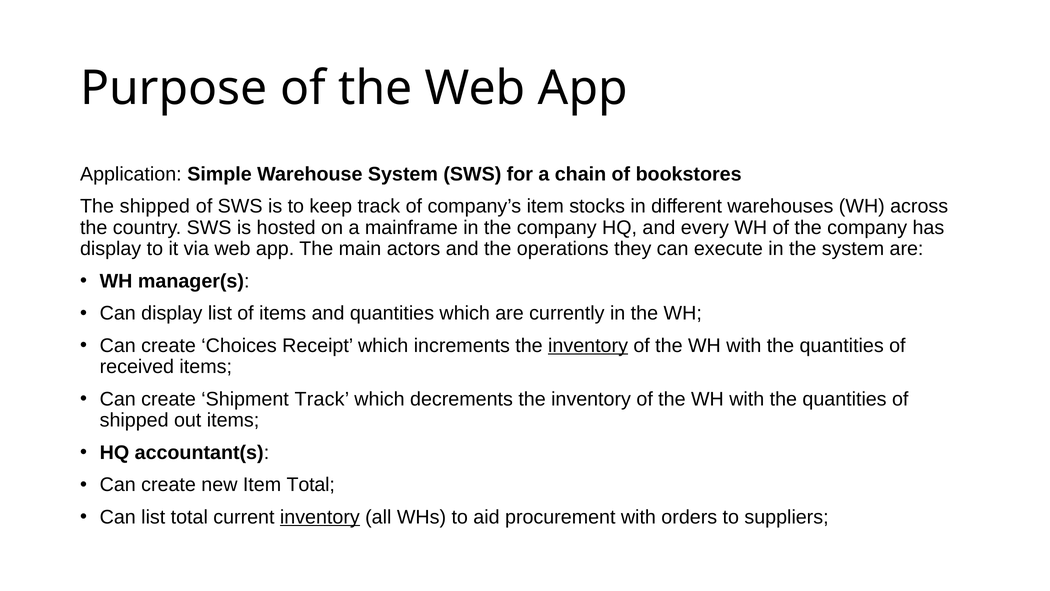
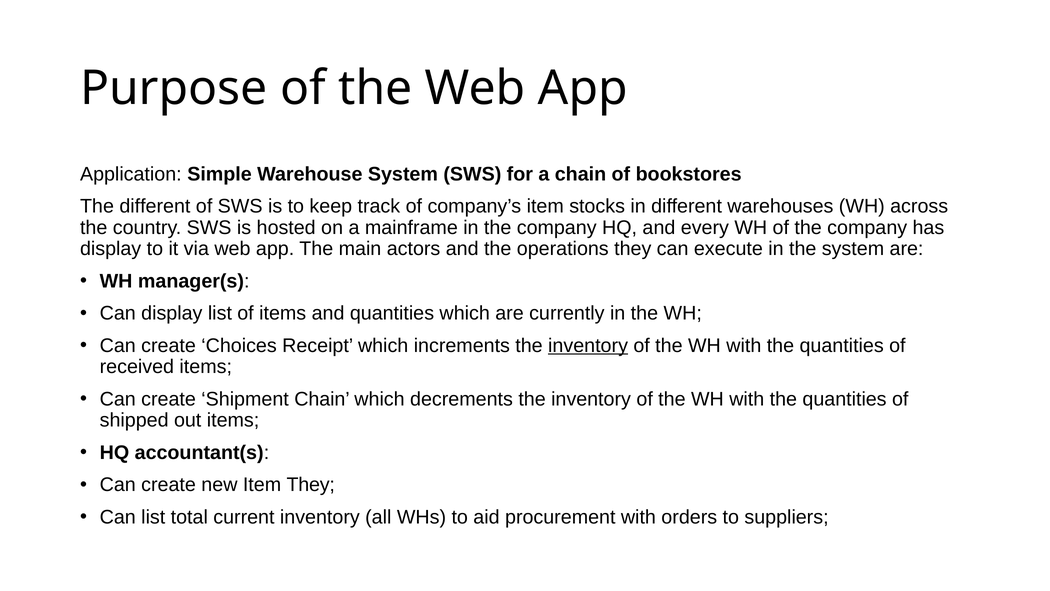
The shipped: shipped -> different
Shipment Track: Track -> Chain
Item Total: Total -> They
inventory at (320, 517) underline: present -> none
